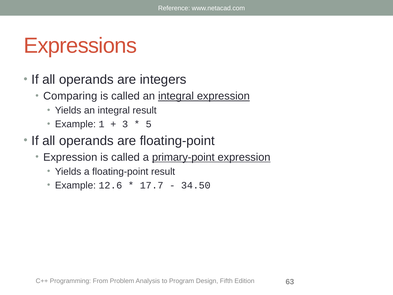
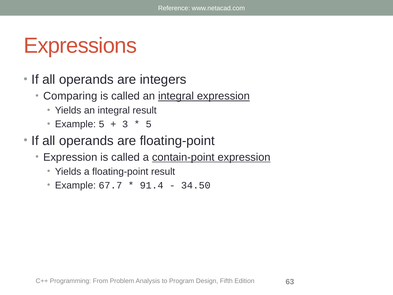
Example 1: 1 -> 5
primary-point: primary-point -> contain-point
12.6: 12.6 -> 67.7
17.7: 17.7 -> 91.4
